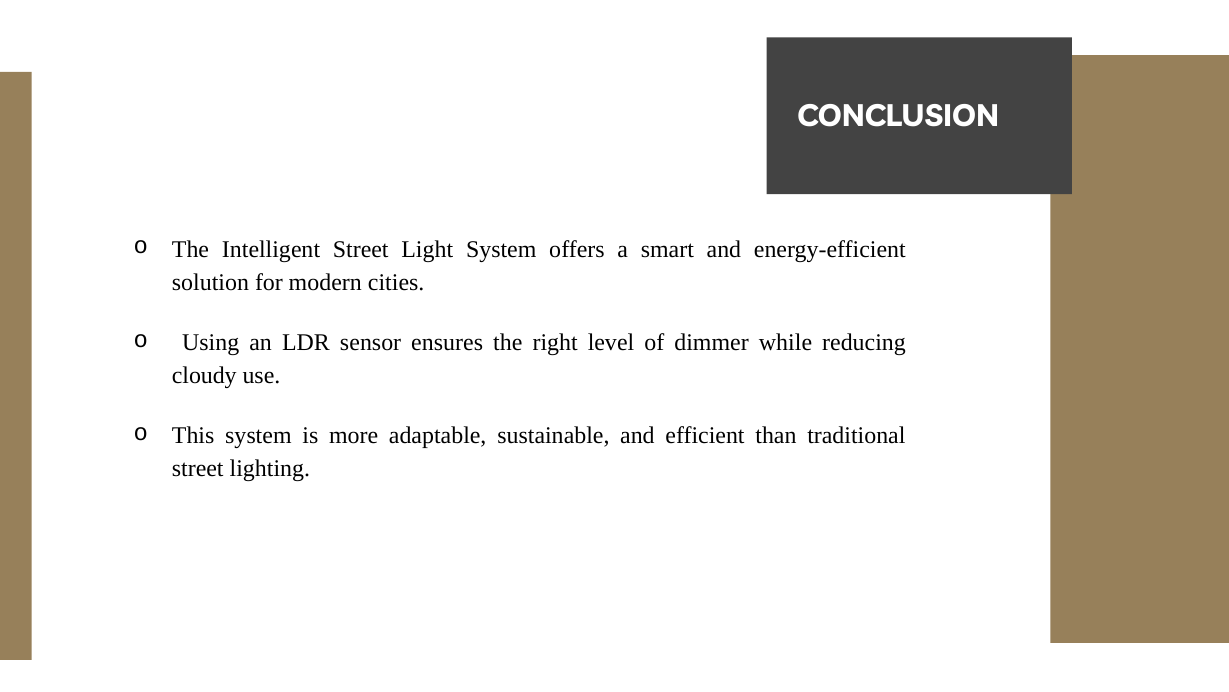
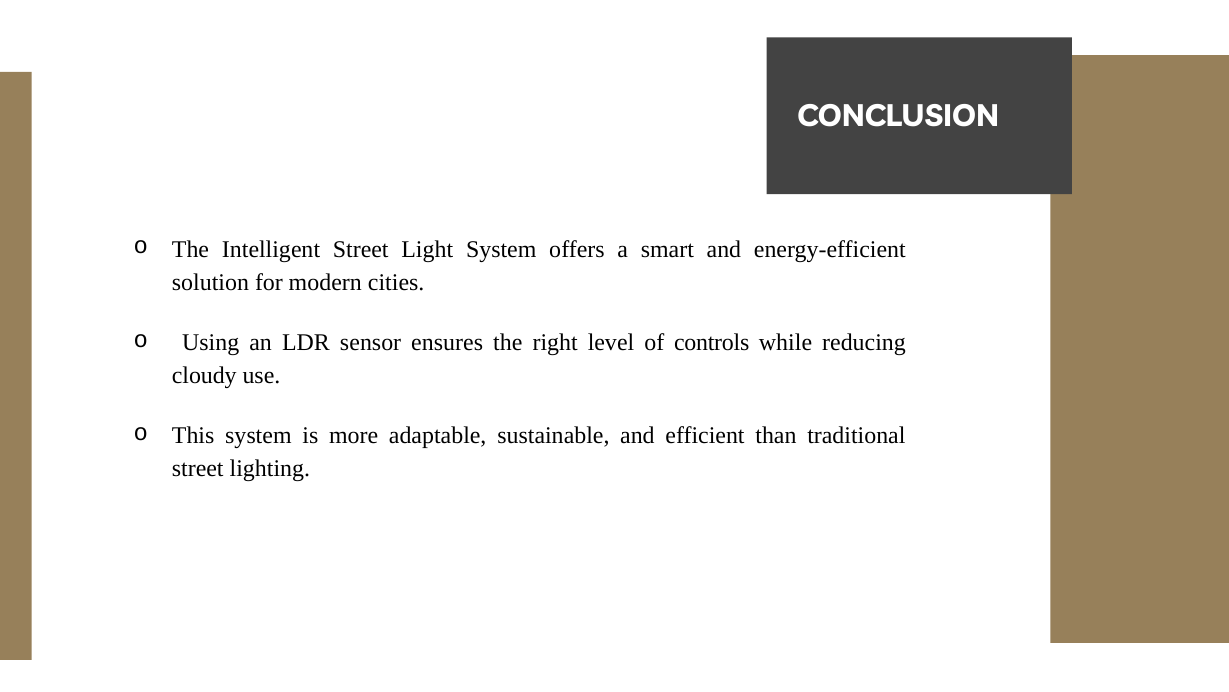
dimmer: dimmer -> controls
